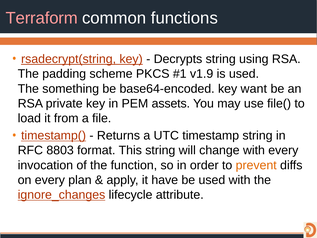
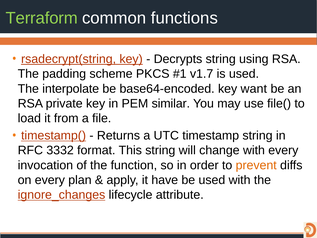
Terraform colour: pink -> light green
v1.9: v1.9 -> v1.7
something: something -> interpolate
assets: assets -> similar
8803: 8803 -> 3332
